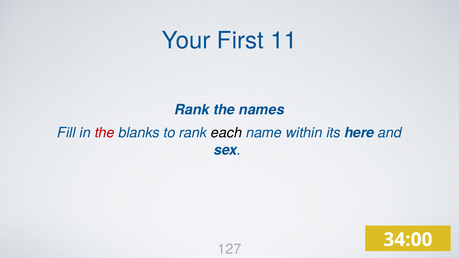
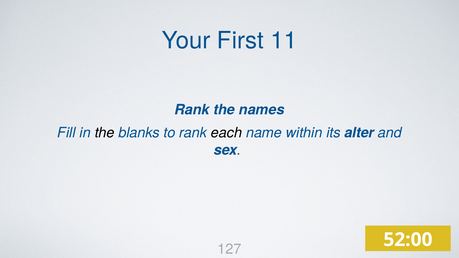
the at (105, 133) colour: red -> black
here: here -> alter
34:00: 34:00 -> 52:00
